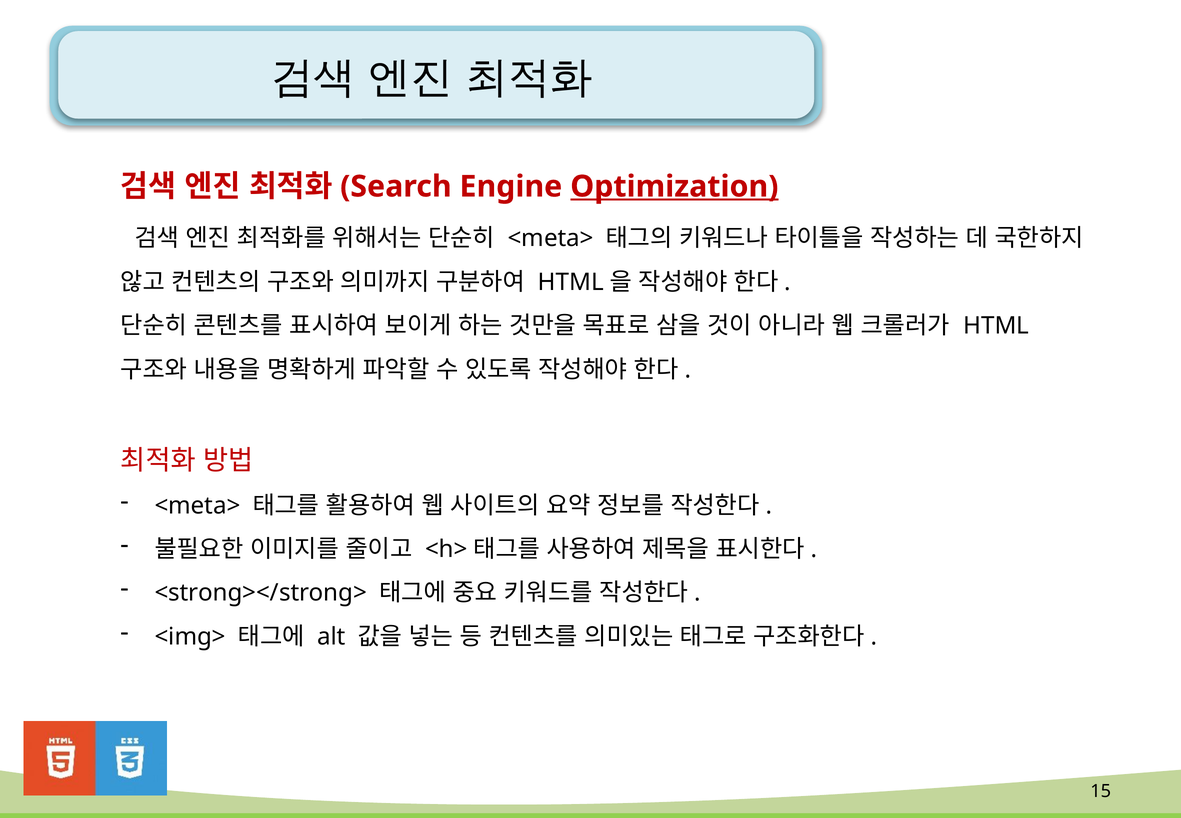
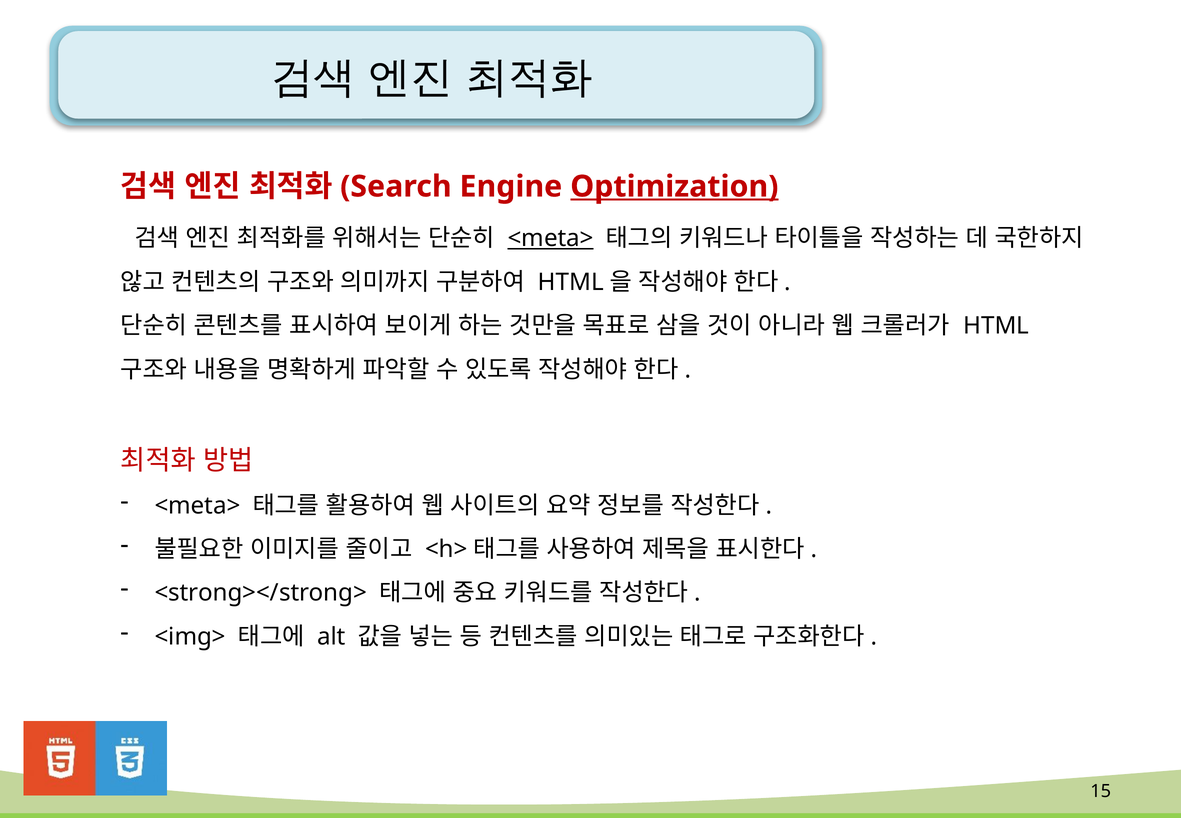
<meta> at (551, 238) underline: none -> present
